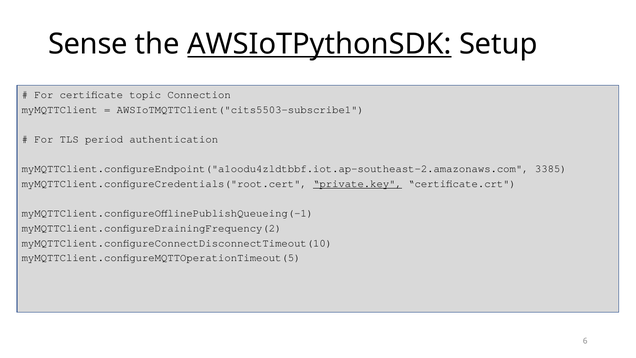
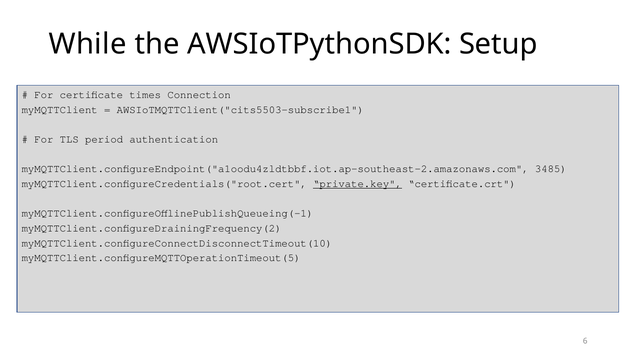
Sense: Sense -> While
AWSIoTPythonSDK underline: present -> none
topic: topic -> times
3385: 3385 -> 3485
